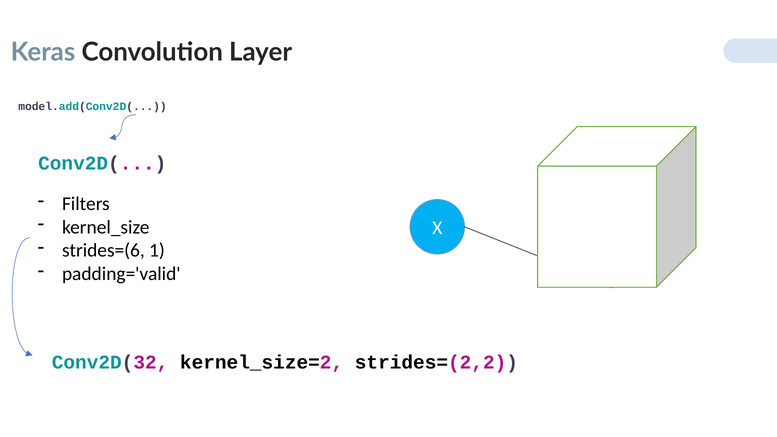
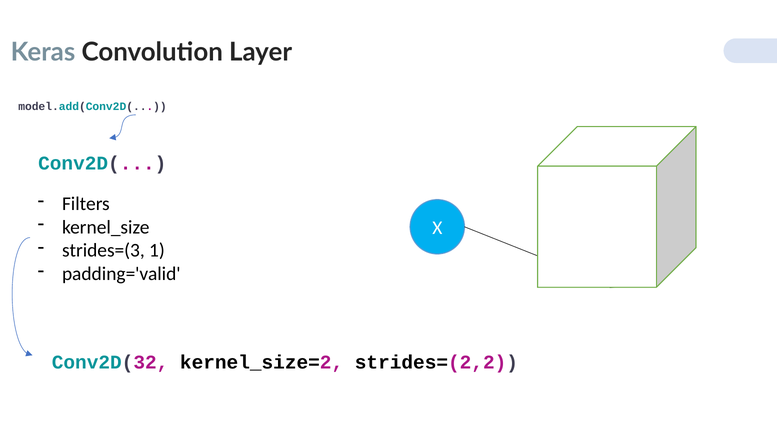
strides=(6: strides=(6 -> strides=(3
